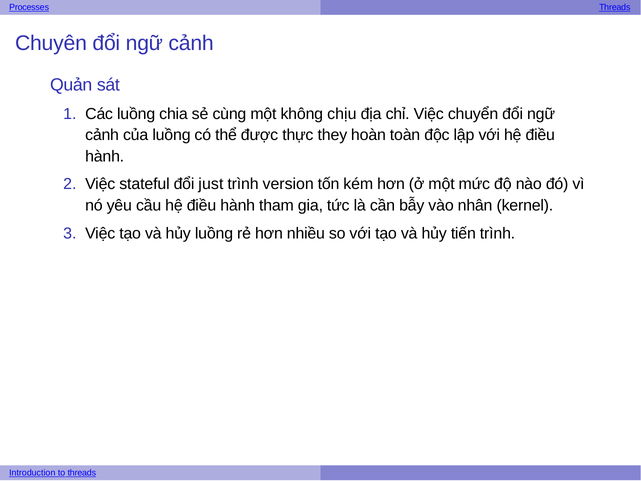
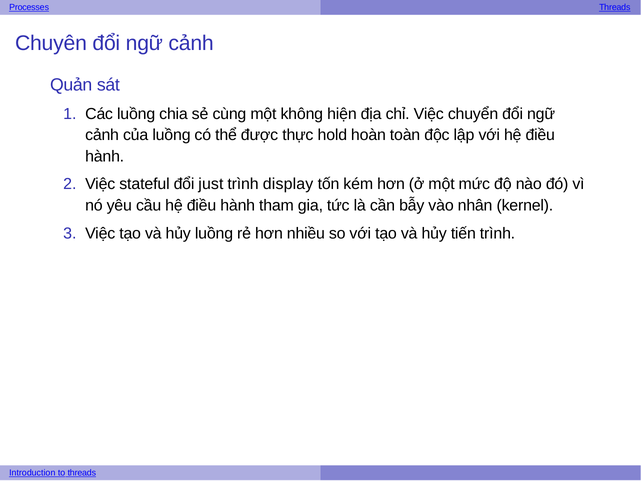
chịu: chịu -> hiện
they: they -> hold
version: version -> display
